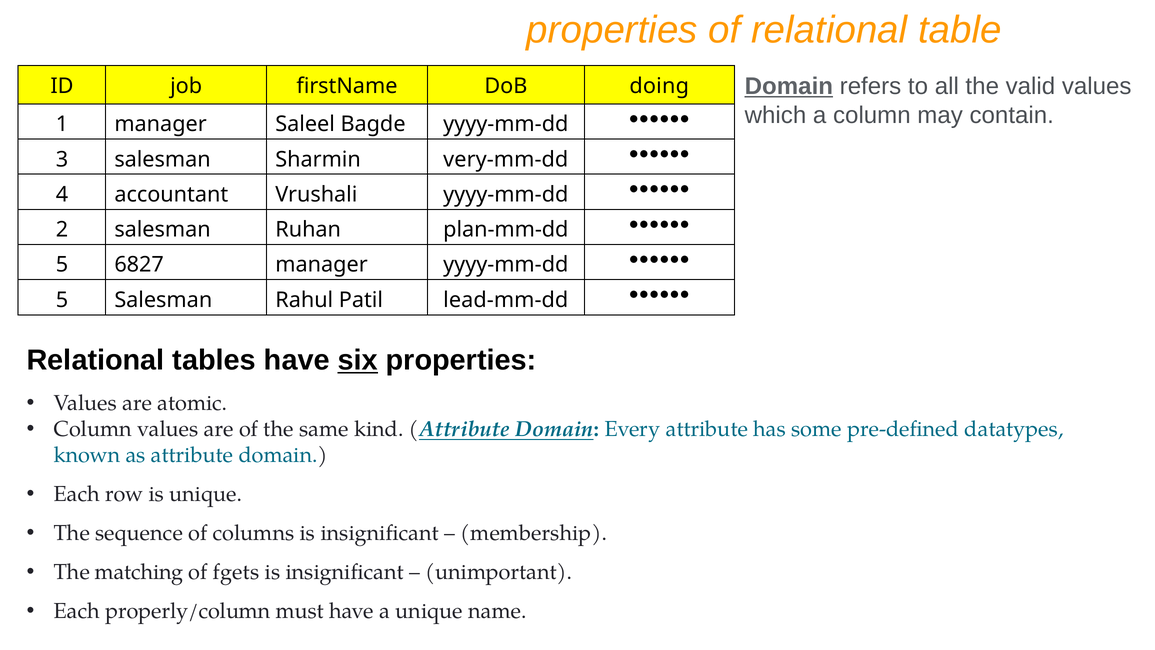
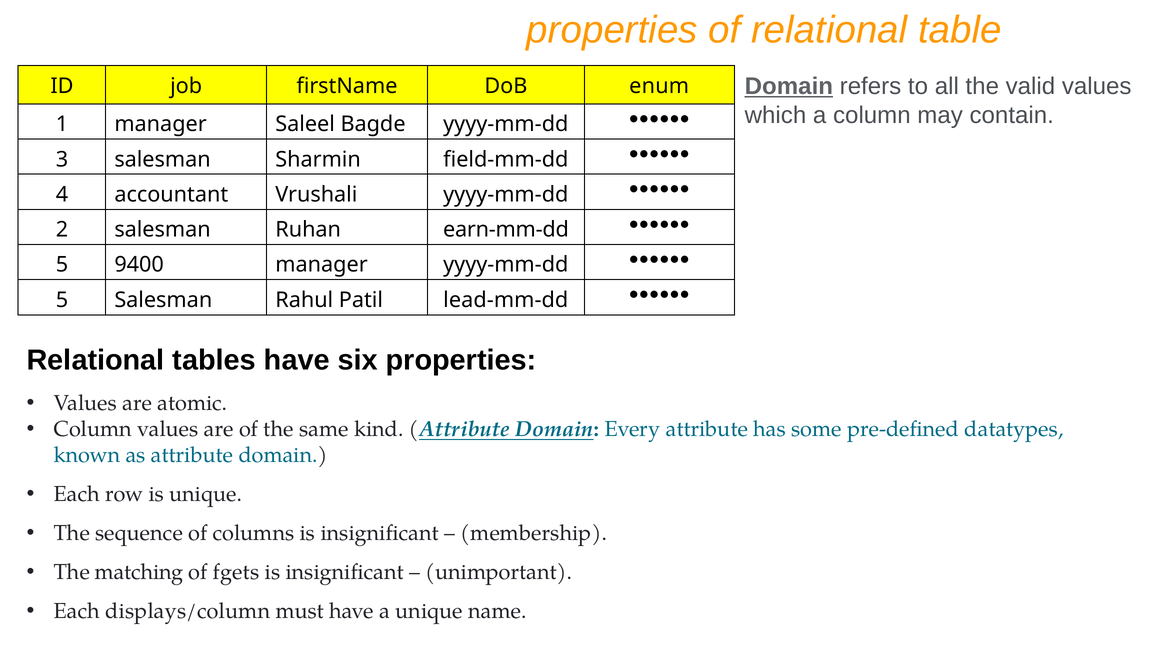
doing: doing -> enum
very-mm-dd: very-mm-dd -> field-mm-dd
plan-mm-dd: plan-mm-dd -> earn-mm-dd
6827: 6827 -> 9400
six underline: present -> none
properly/column: properly/column -> displays/column
